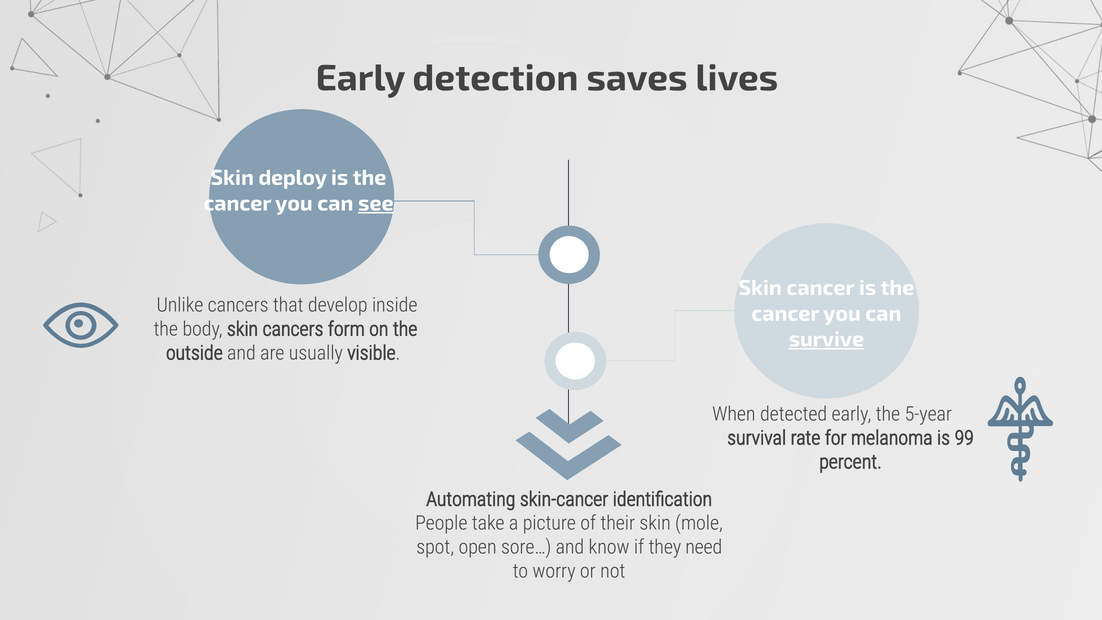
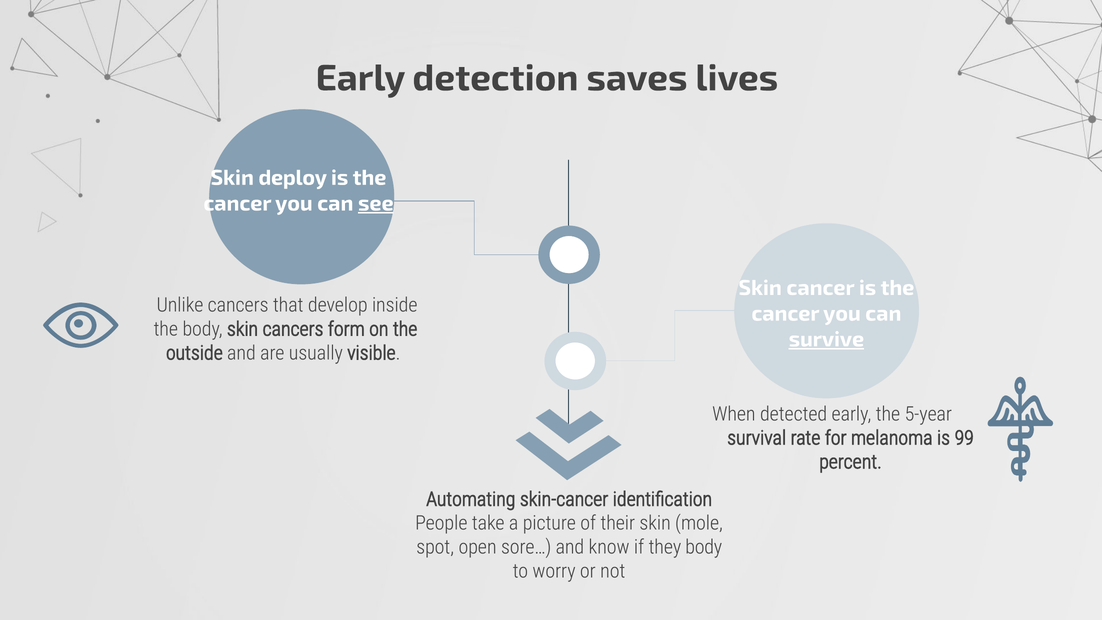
they need: need -> body
